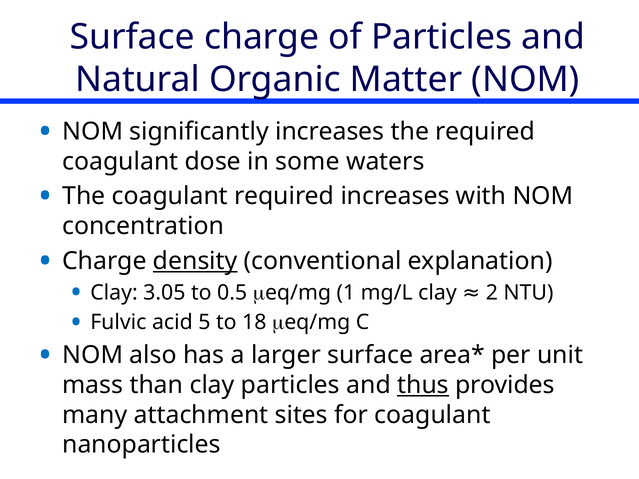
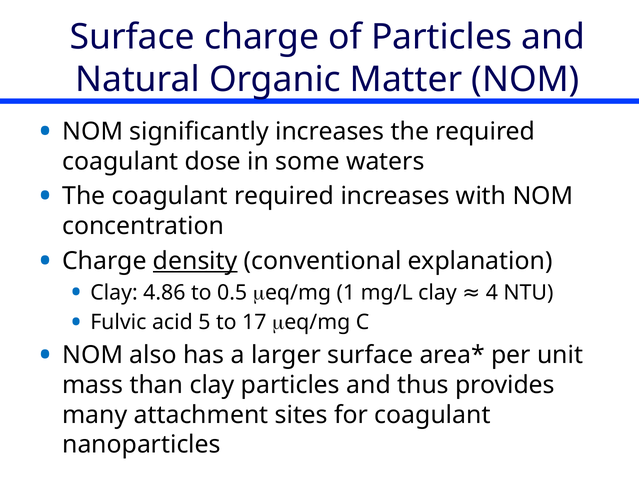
3.05: 3.05 -> 4.86
2: 2 -> 4
18: 18 -> 17
thus underline: present -> none
